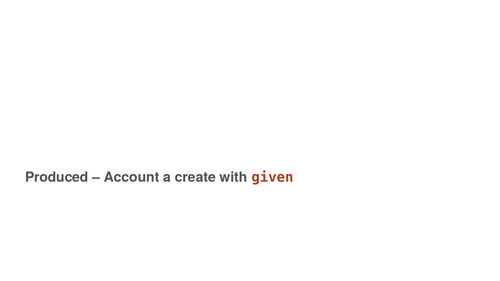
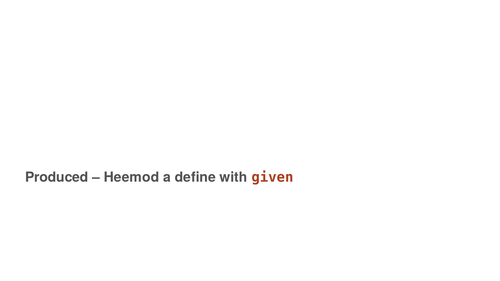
Account: Account -> Heemod
create: create -> define
